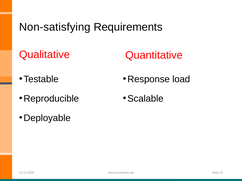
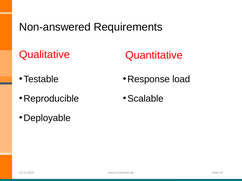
Non-satisfying: Non-satisfying -> Non-answered
